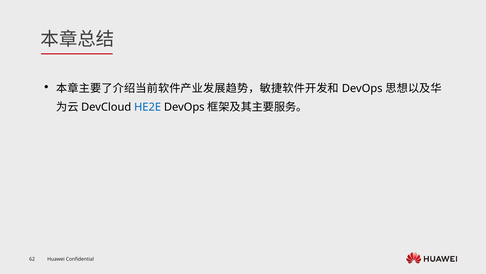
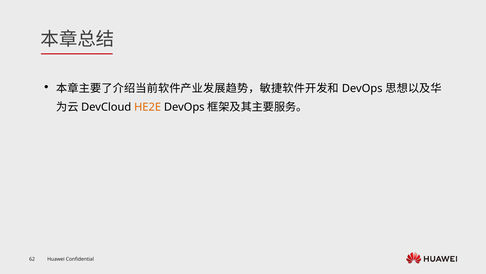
HE2E colour: blue -> orange
